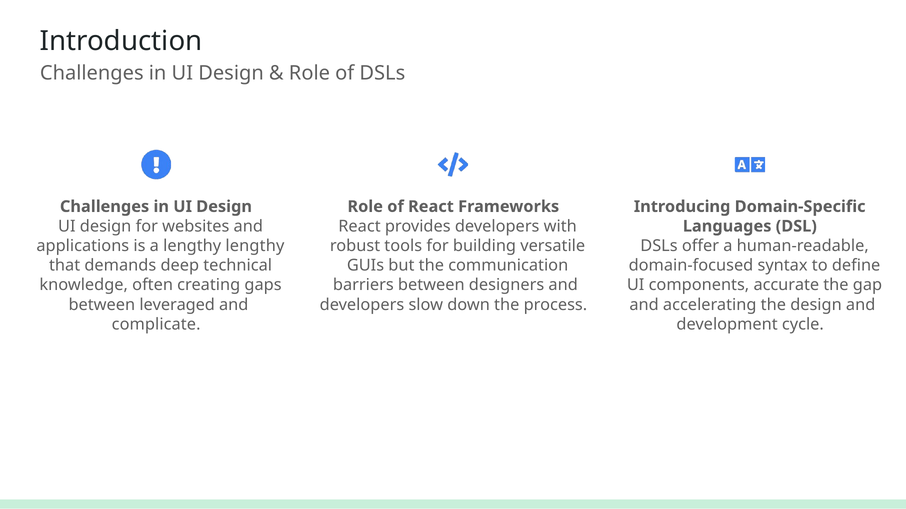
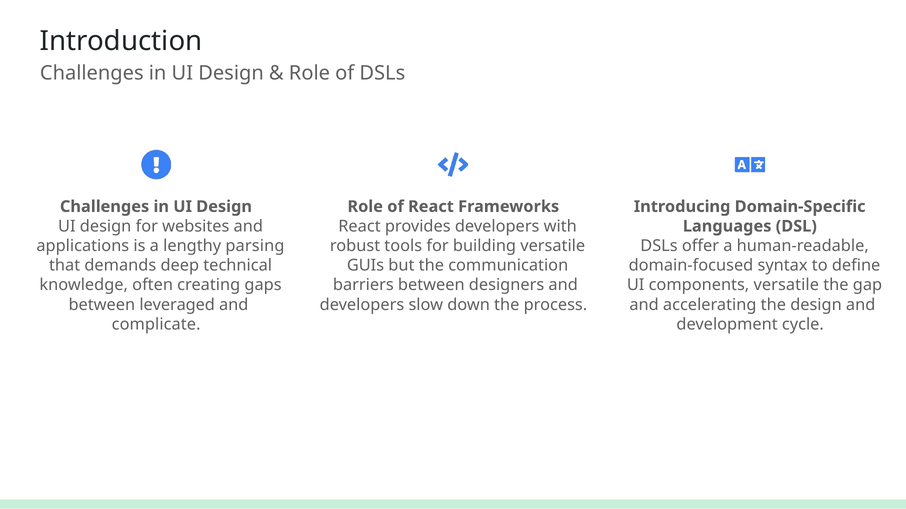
lengthy lengthy: lengthy -> parsing
components accurate: accurate -> versatile
